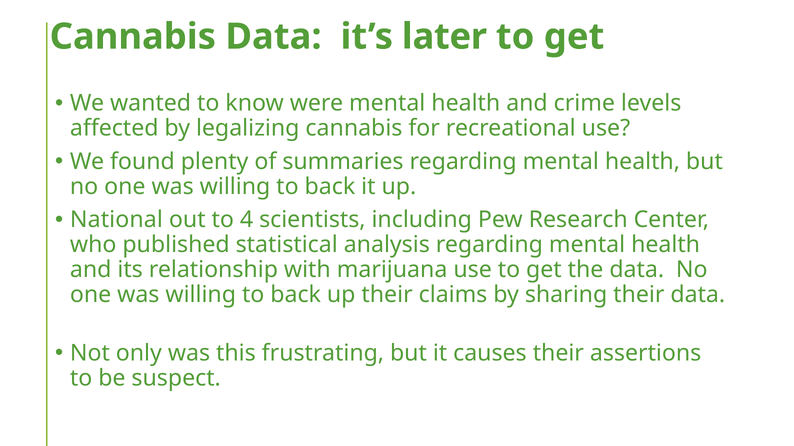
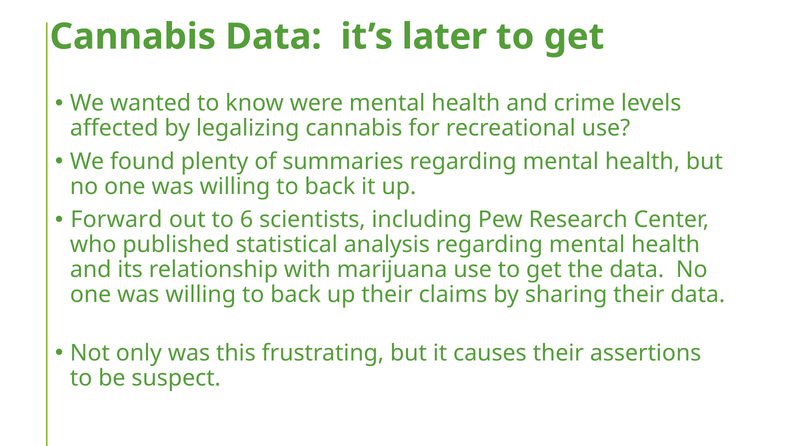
National: National -> Forward
4: 4 -> 6
